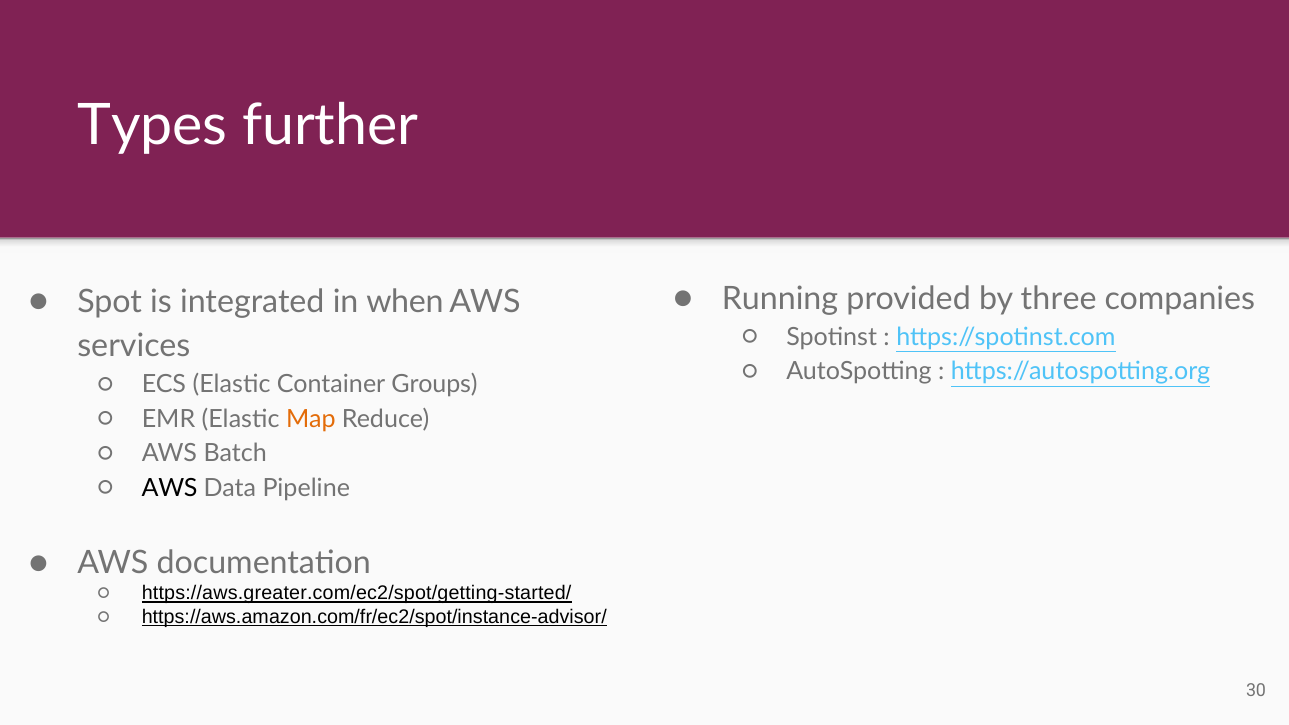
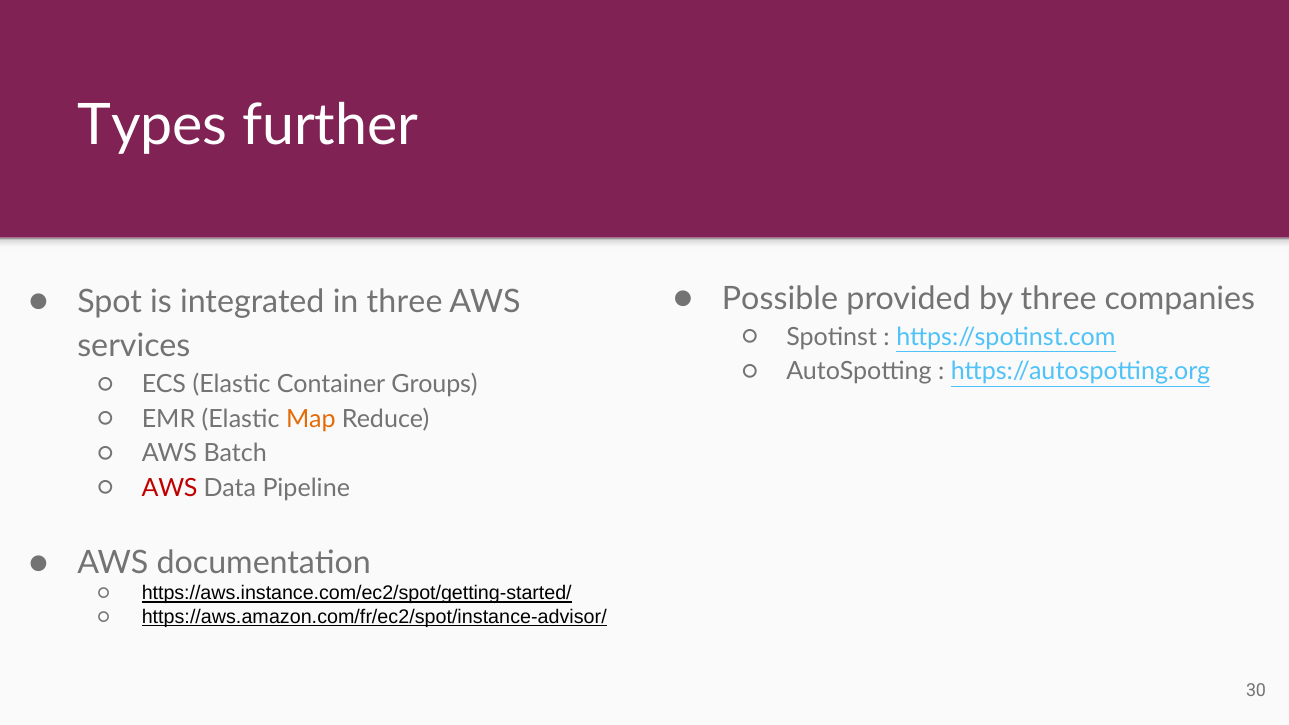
Running: Running -> Possible
in when: when -> three
AWS at (170, 488) colour: black -> red
https://aws.greater.com/ec2/spot/getting-started/: https://aws.greater.com/ec2/spot/getting-started/ -> https://aws.instance.com/ec2/spot/getting-started/
